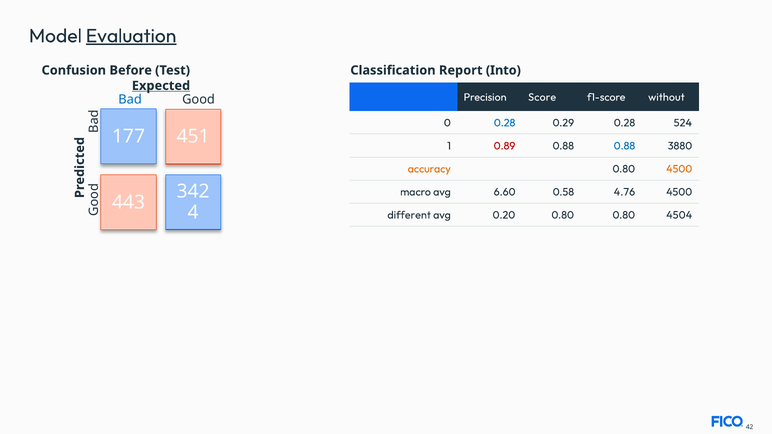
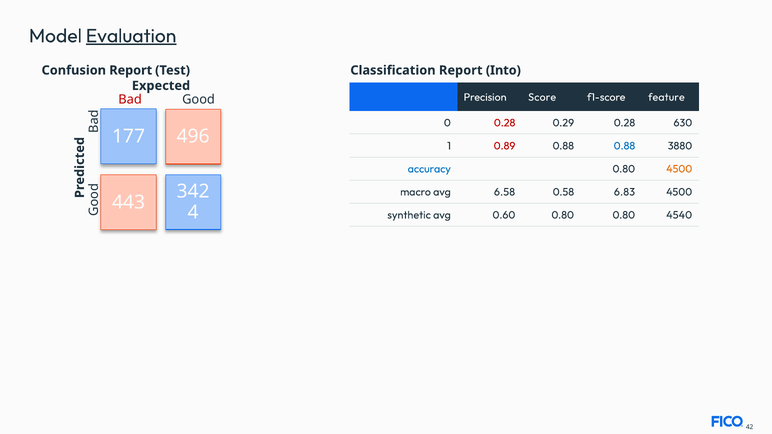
Confusion Before: Before -> Report
Expected underline: present -> none
without: without -> feature
Bad colour: blue -> red
0.28 at (505, 123) colour: blue -> red
524: 524 -> 630
451: 451 -> 496
accuracy colour: orange -> blue
6.60: 6.60 -> 6.58
4.76: 4.76 -> 6.83
different: different -> synthetic
0.20: 0.20 -> 0.60
4504: 4504 -> 4540
